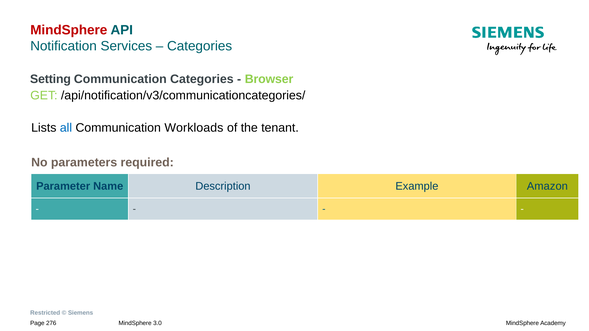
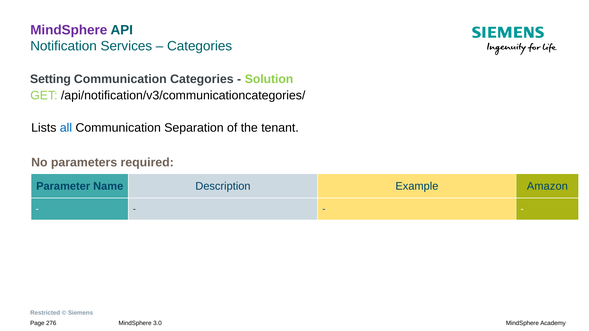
MindSphere at (69, 30) colour: red -> purple
Browser: Browser -> Solution
Workloads: Workloads -> Separation
